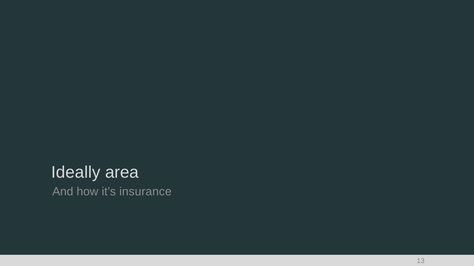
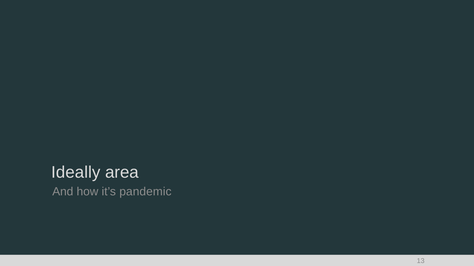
insurance: insurance -> pandemic
